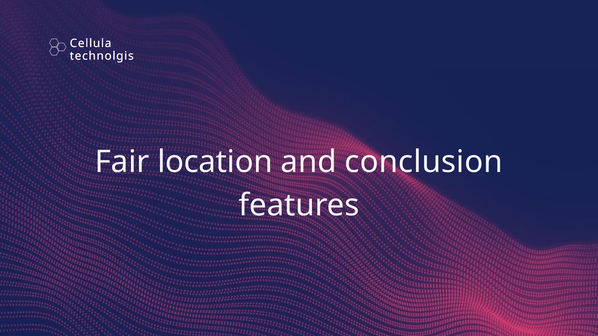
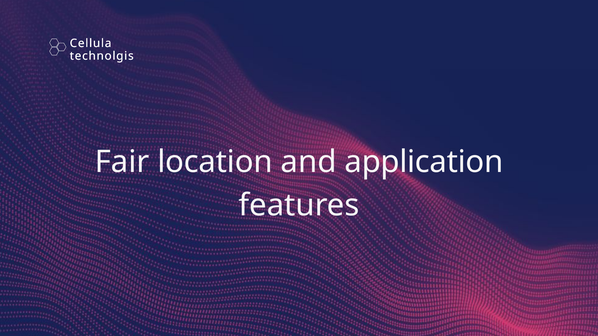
conclusion: conclusion -> application
